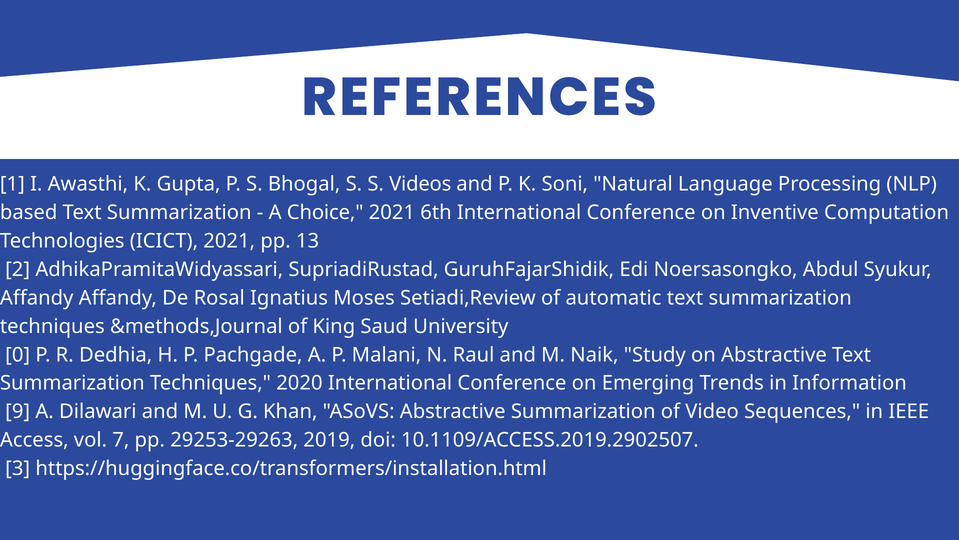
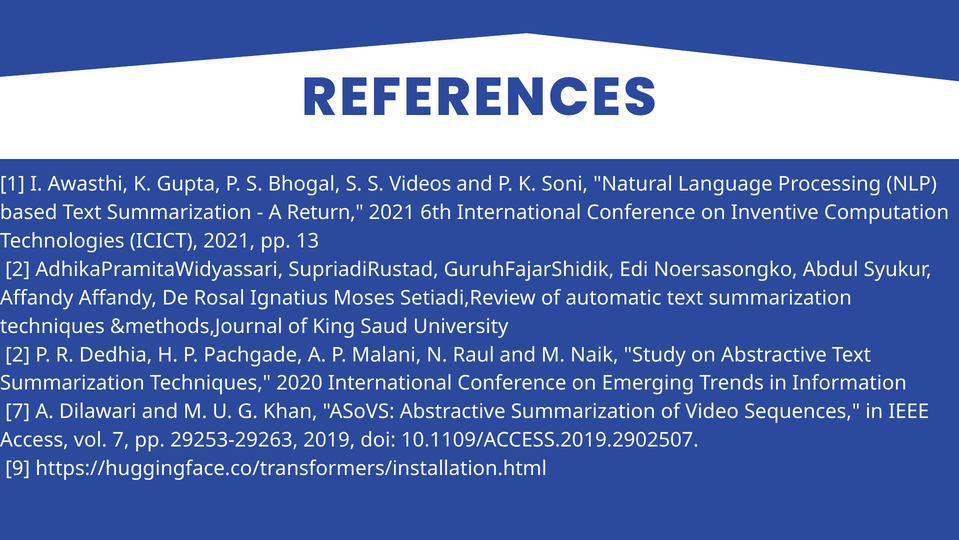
Choice: Choice -> Return
0 at (18, 354): 0 -> 2
9 at (18, 411): 9 -> 7
3: 3 -> 9
